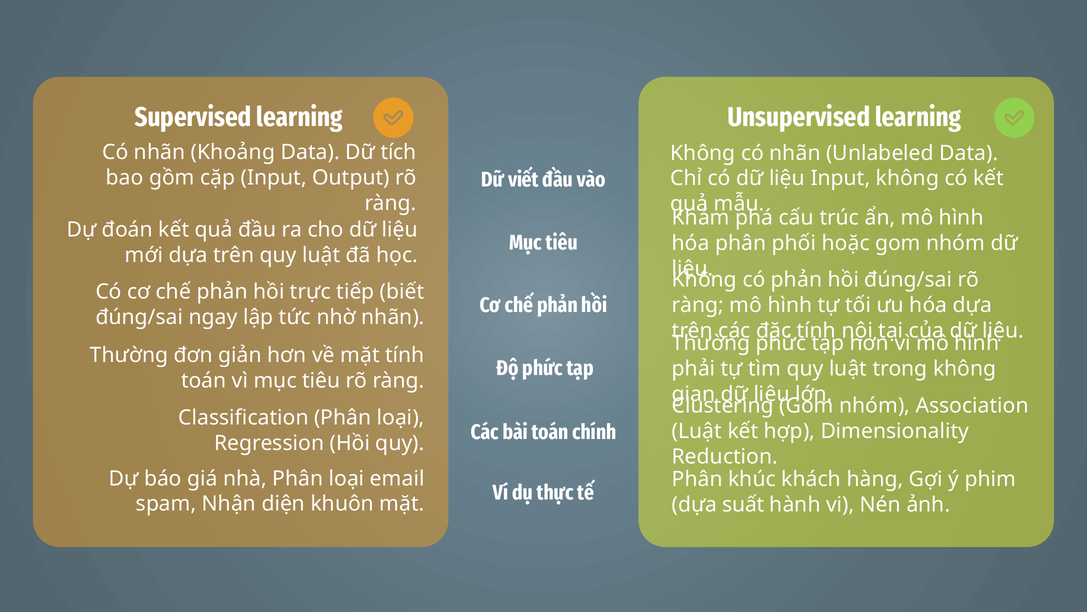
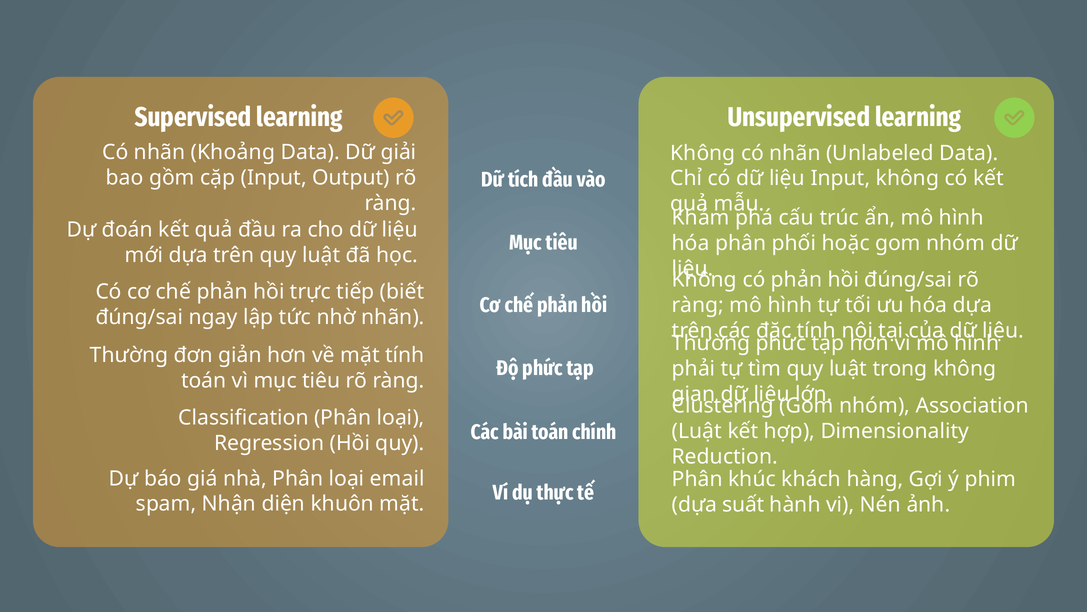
tích: tích -> giải
viết: viết -> tích
